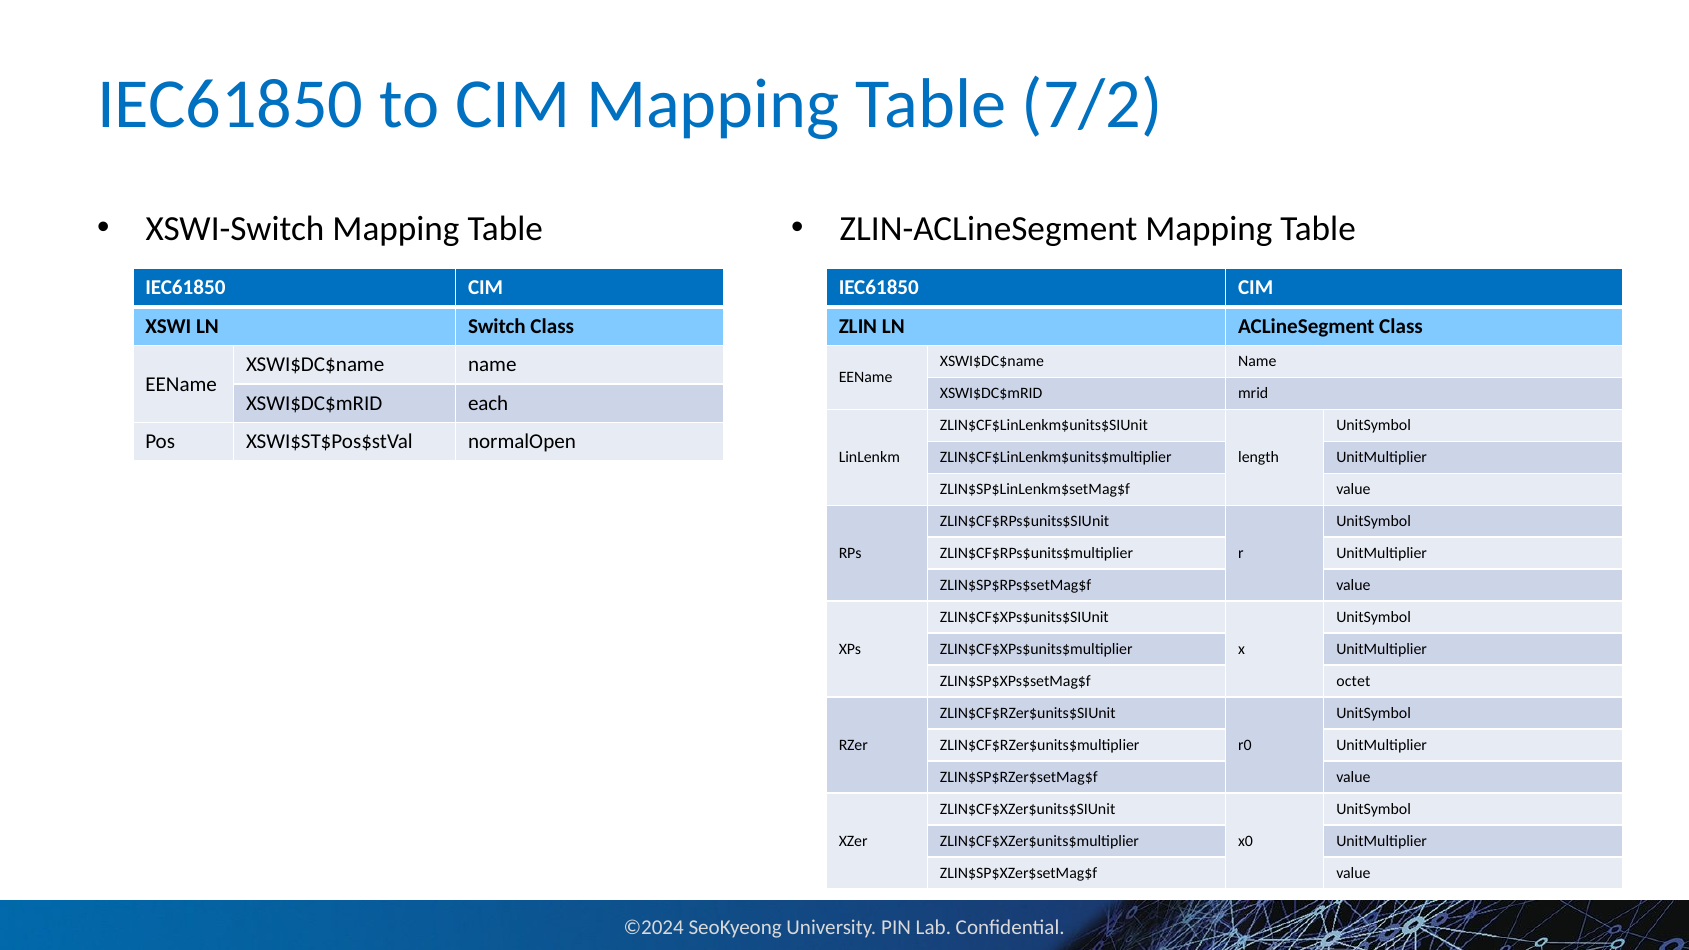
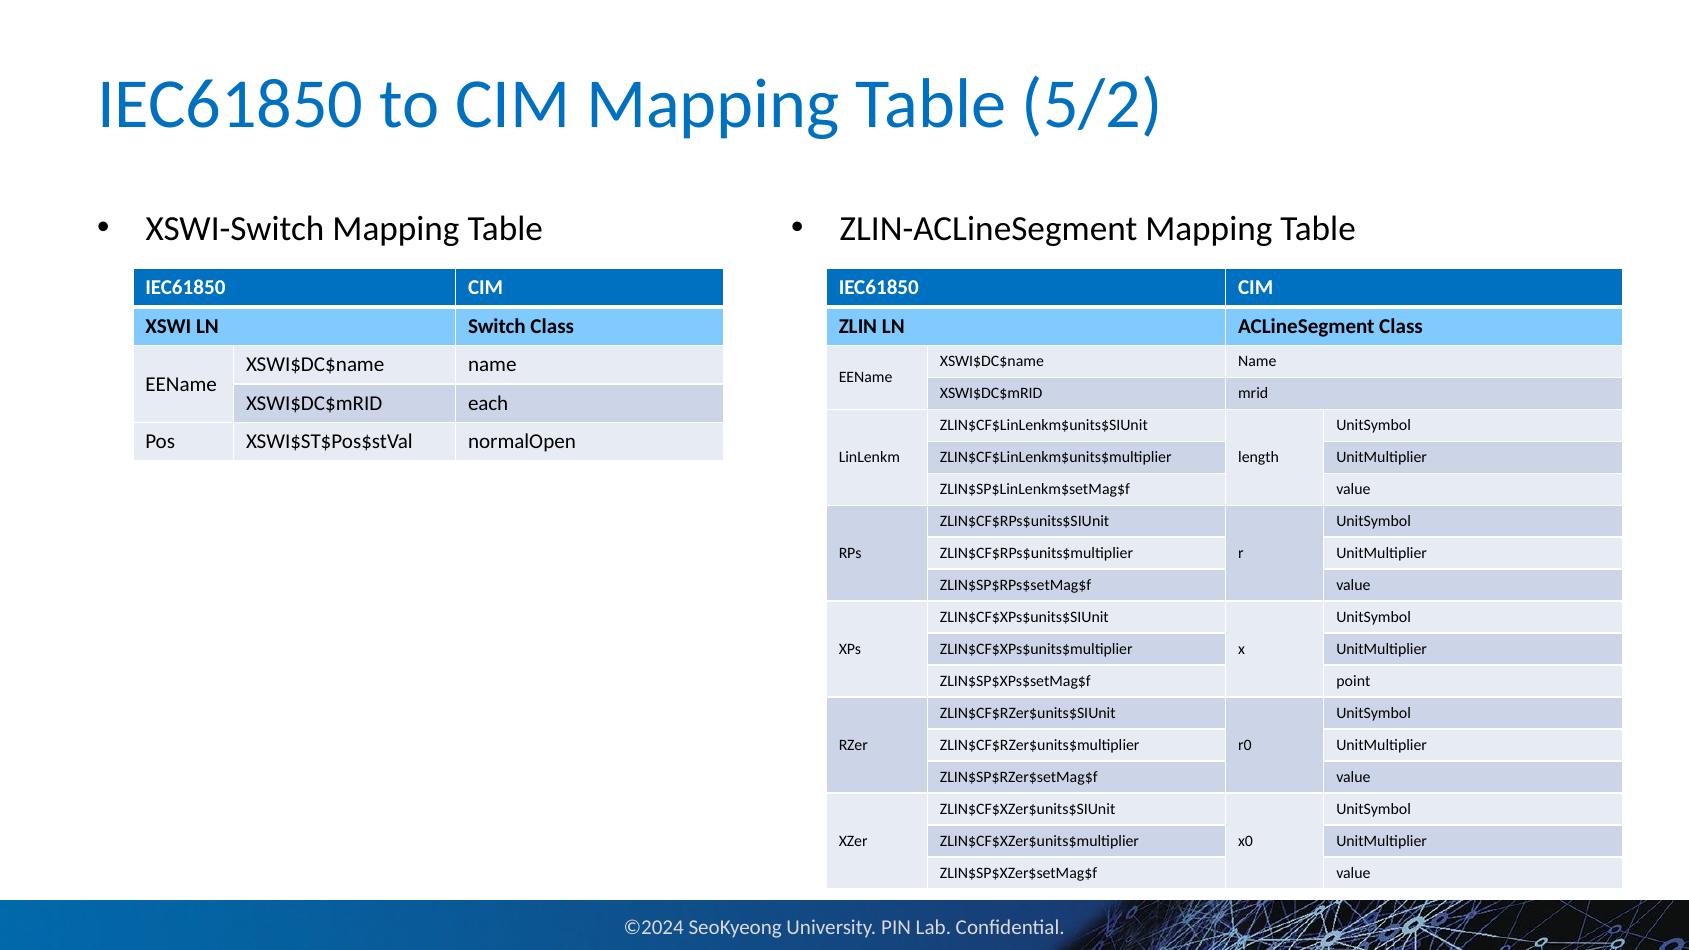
7/2: 7/2 -> 5/2
octet: octet -> point
